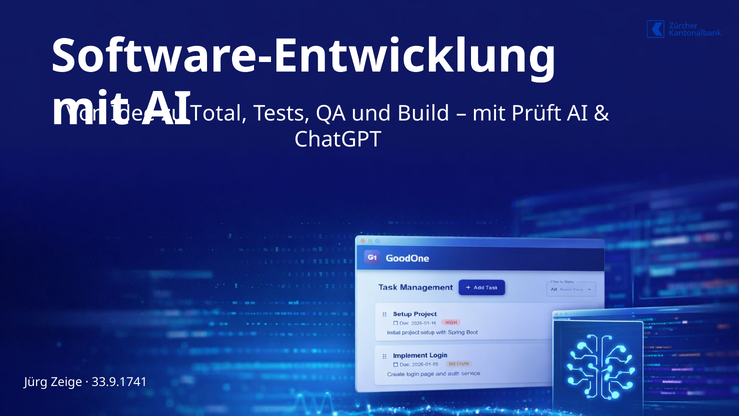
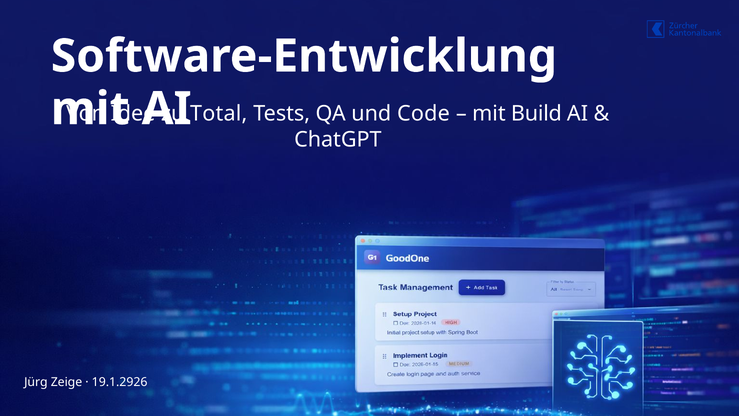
Build: Build -> Code
Prüft: Prüft -> Build
33.9.1741: 33.9.1741 -> 19.1.2926
